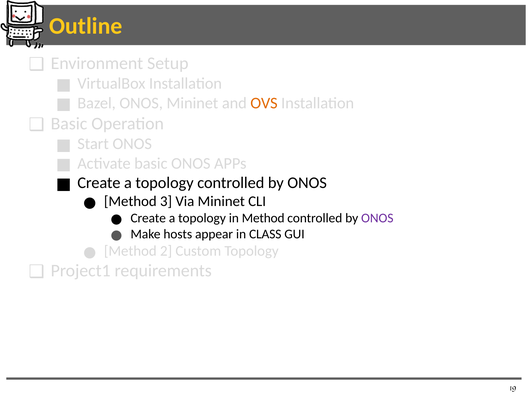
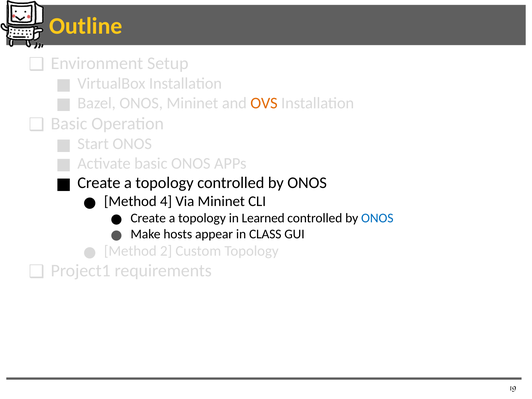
3: 3 -> 4
in Method: Method -> Learned
ONOS at (377, 218) colour: purple -> blue
